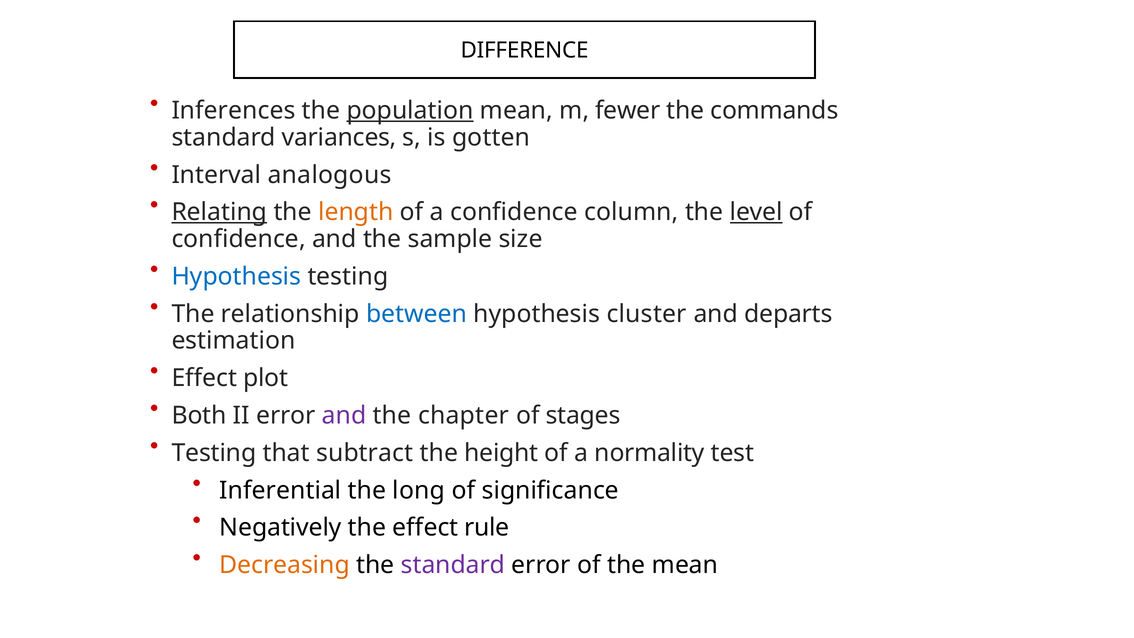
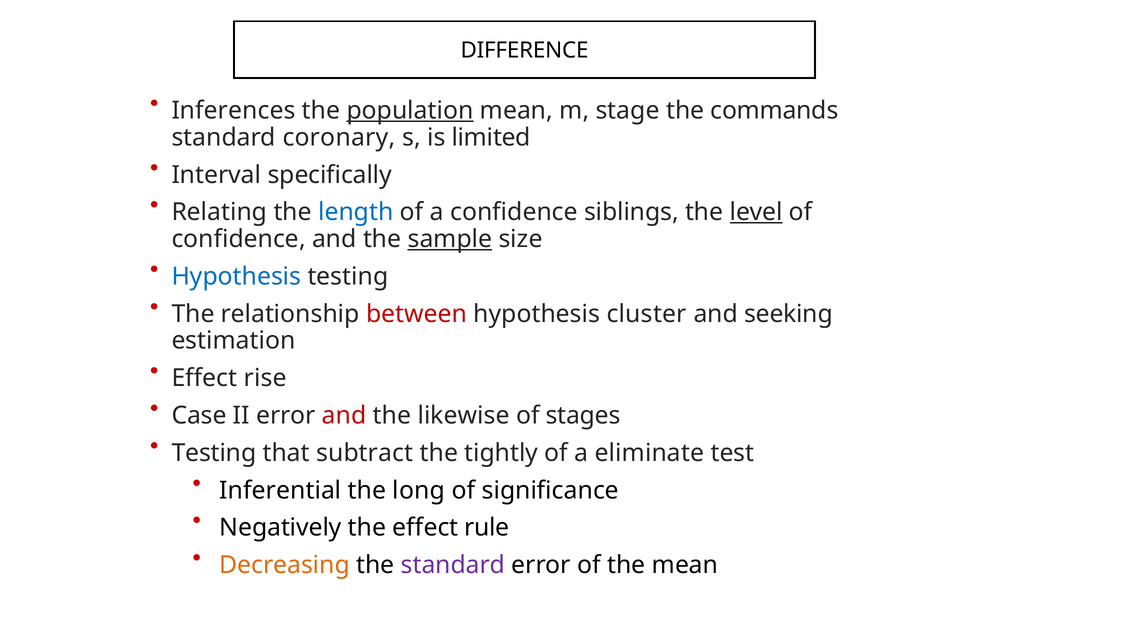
fewer: fewer -> stage
variances: variances -> coronary
gotten: gotten -> limited
analogous: analogous -> specifically
Relating underline: present -> none
length colour: orange -> blue
column: column -> siblings
sample underline: none -> present
between colour: blue -> red
departs: departs -> seeking
plot: plot -> rise
Both: Both -> Case
and at (344, 415) colour: purple -> red
chapter: chapter -> likewise
height: height -> tightly
normality: normality -> eliminate
